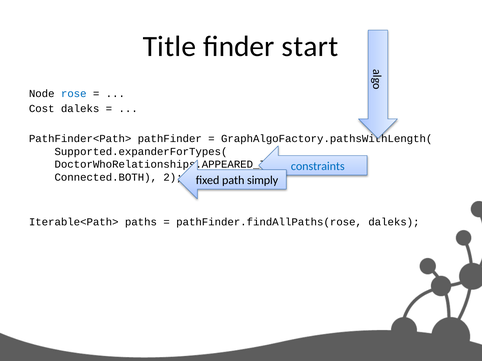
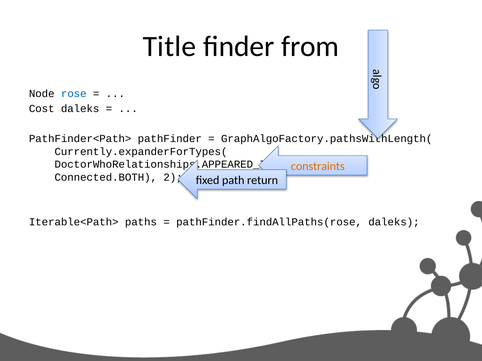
start: start -> from
Supported.expanderForTypes(: Supported.expanderForTypes( -> Currently.expanderForTypes(
constraints colour: blue -> orange
simply: simply -> return
